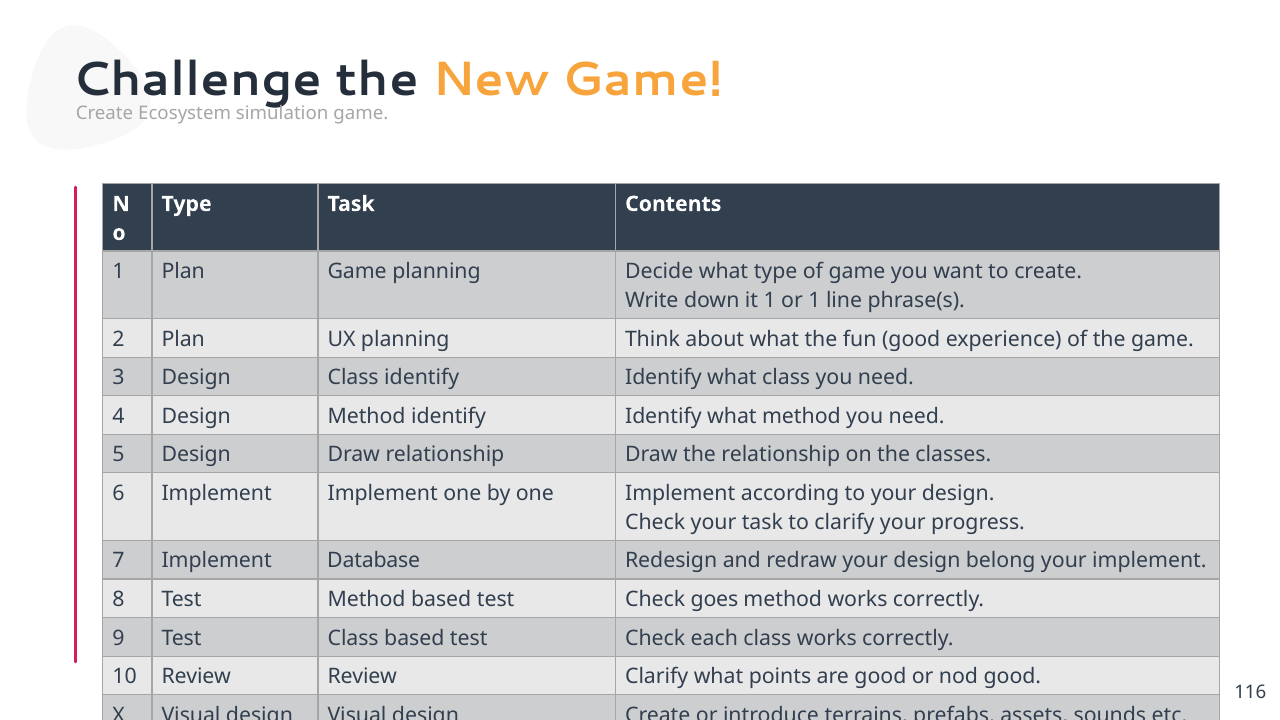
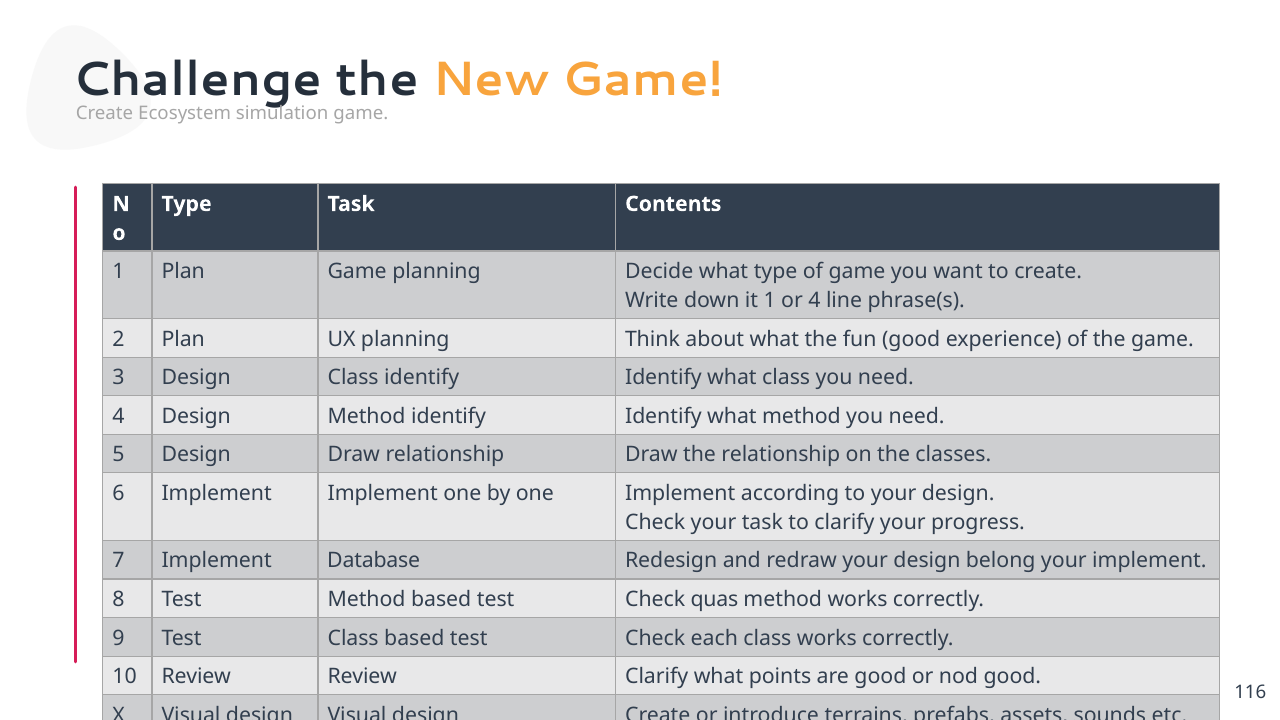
or 1: 1 -> 4
goes: goes -> quas
